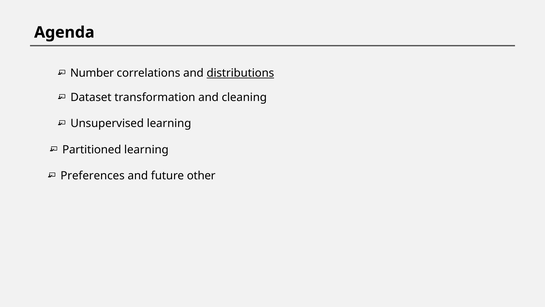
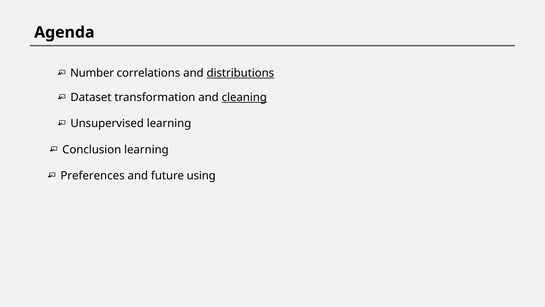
cleaning underline: none -> present
Partitioned: Partitioned -> Conclusion
other: other -> using
